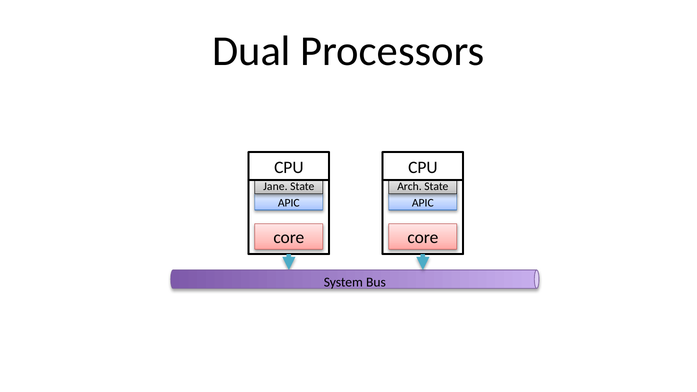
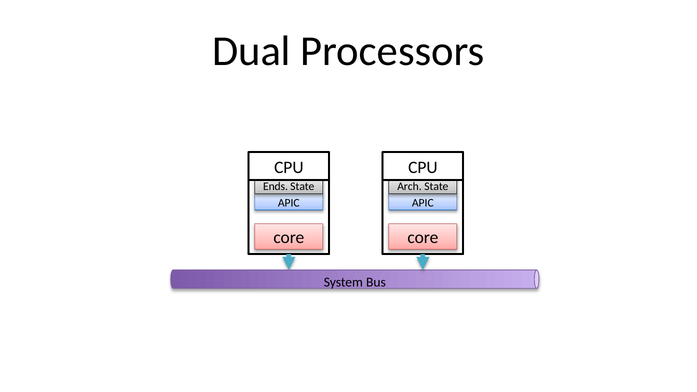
Jane: Jane -> Ends
